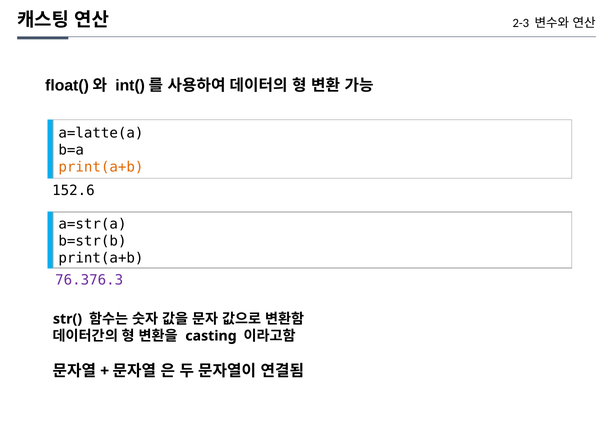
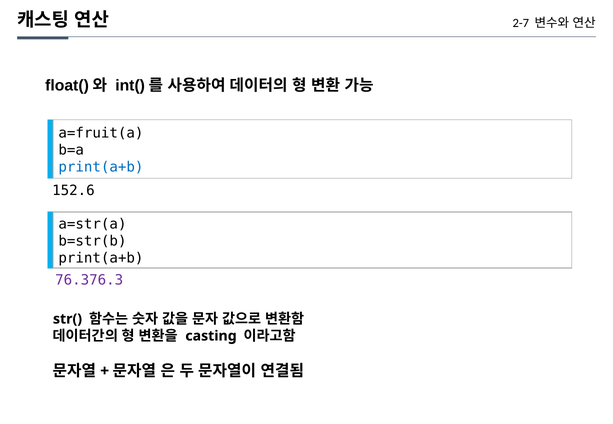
2-3: 2-3 -> 2-7
a=latte(a: a=latte(a -> a=fruit(a
print(a+b at (101, 167) colour: orange -> blue
